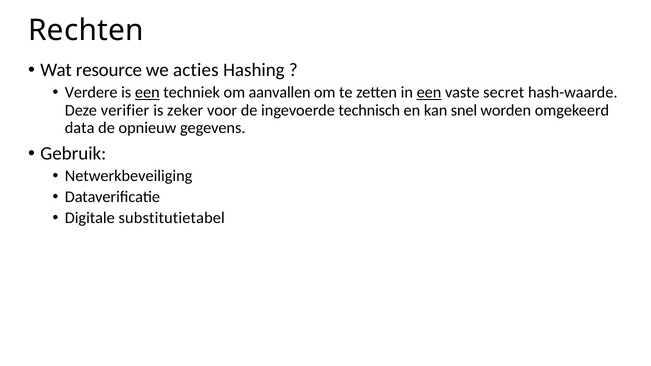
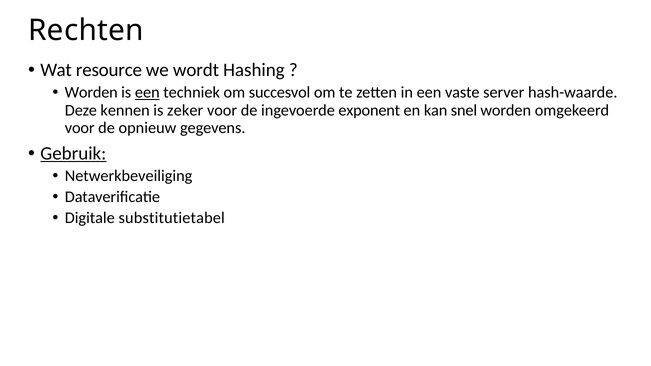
acties: acties -> wordt
Verdere at (91, 93): Verdere -> Worden
aanvallen: aanvallen -> succesvol
een at (429, 93) underline: present -> none
secret: secret -> server
verifier: verifier -> kennen
technisch: technisch -> exponent
data at (80, 128): data -> voor
Gebruik underline: none -> present
